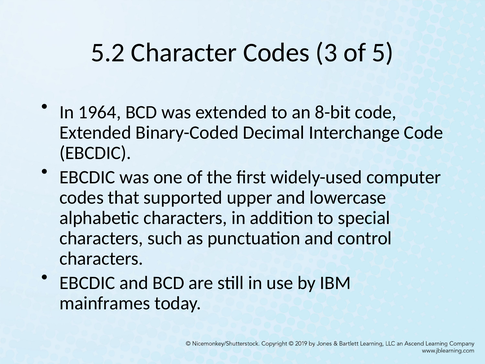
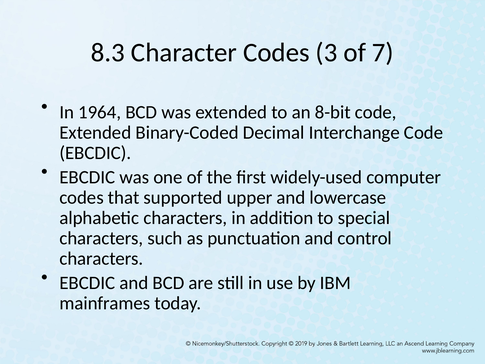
5.2: 5.2 -> 8.3
5: 5 -> 7
